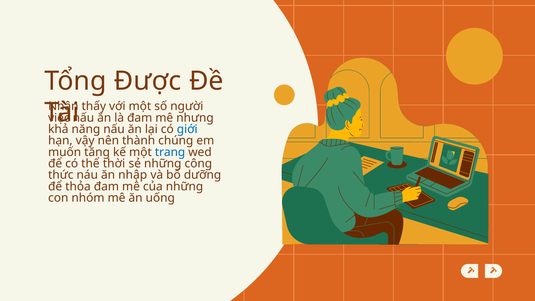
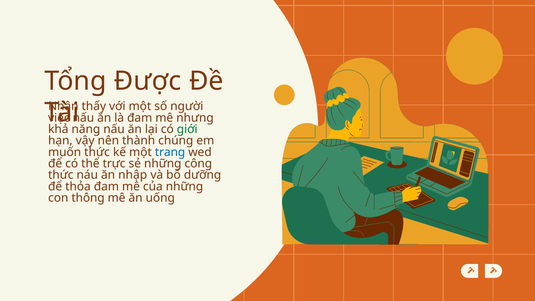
giới colour: blue -> green
muốn tăng: tăng -> thức
thời: thời -> trực
nhóm: nhóm -> thông
